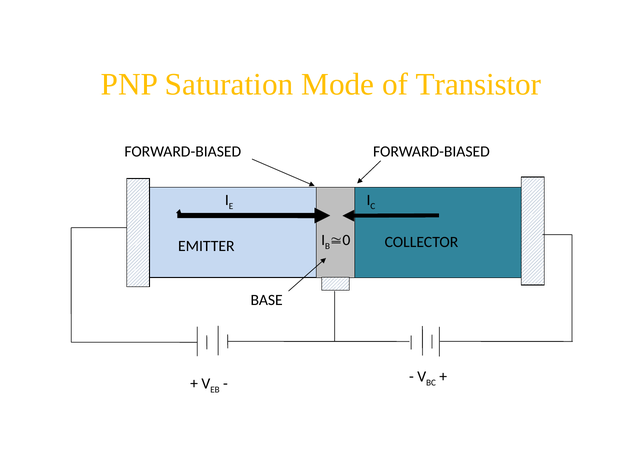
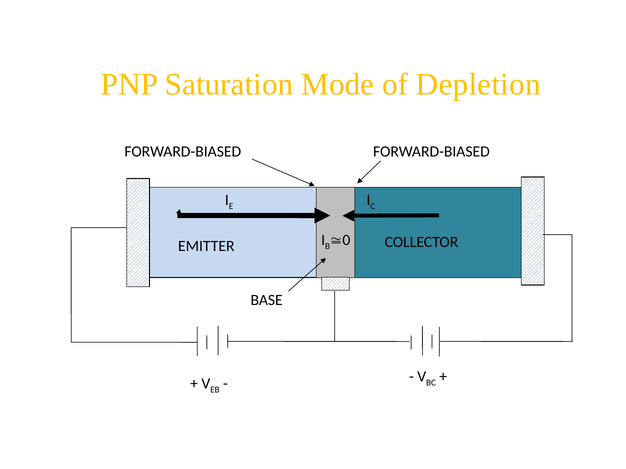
Transistor: Transistor -> Depletion
